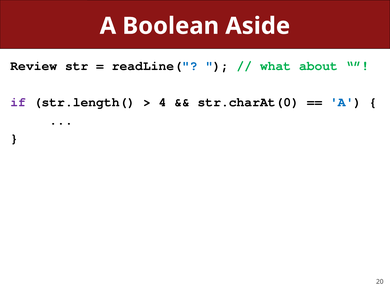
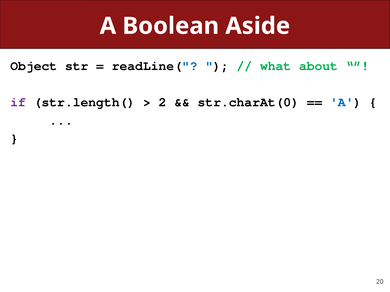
Review: Review -> Object
4: 4 -> 2
